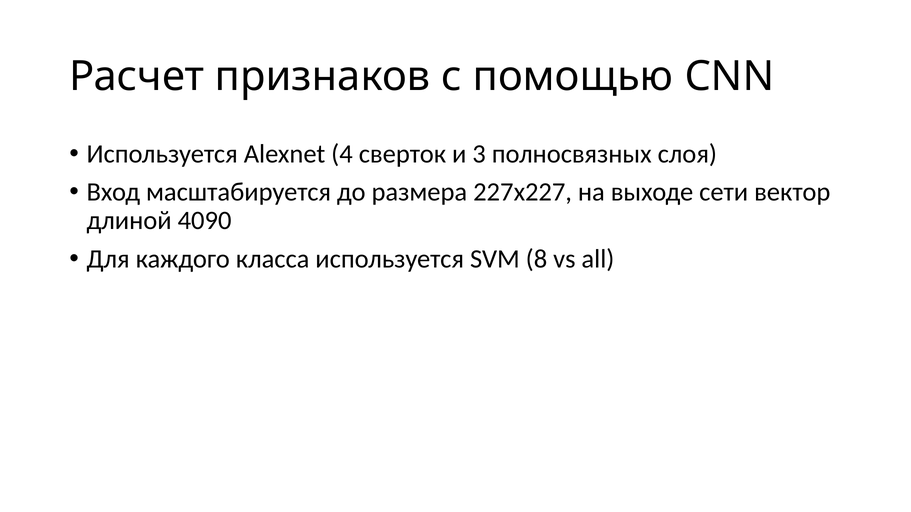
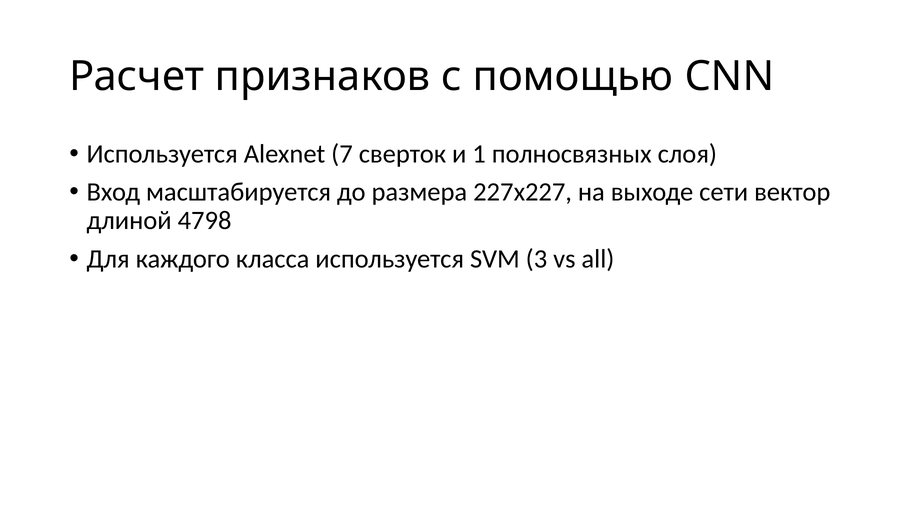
4: 4 -> 7
3: 3 -> 1
4090: 4090 -> 4798
8: 8 -> 3
